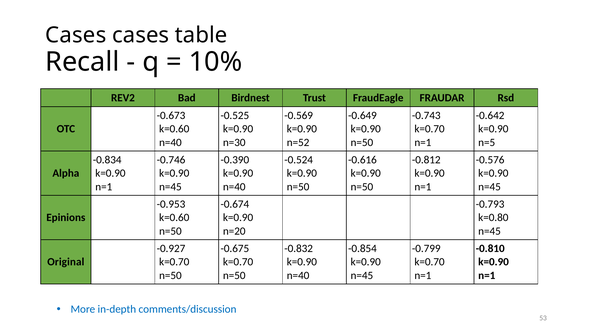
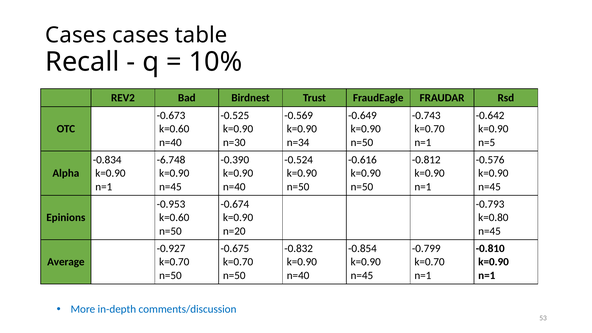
n=52: n=52 -> n=34
-0.746: -0.746 -> -6.748
Original: Original -> Average
